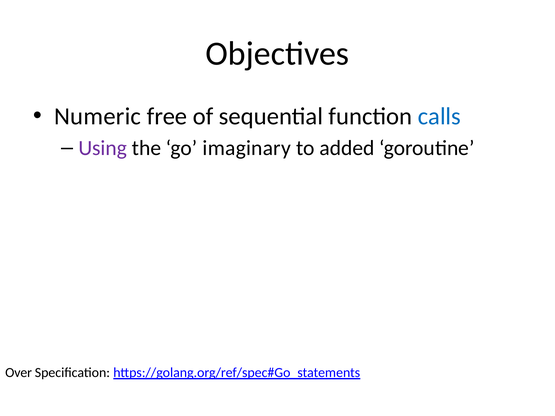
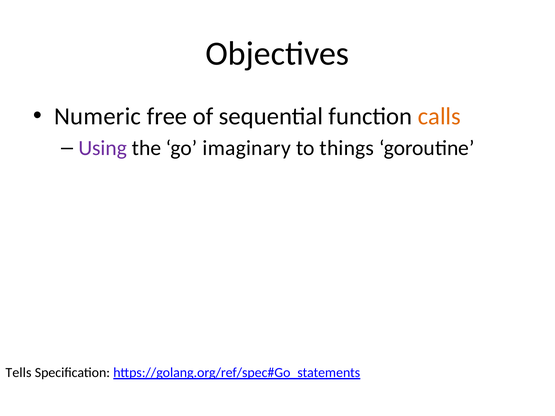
calls colour: blue -> orange
added: added -> things
Over: Over -> Tells
